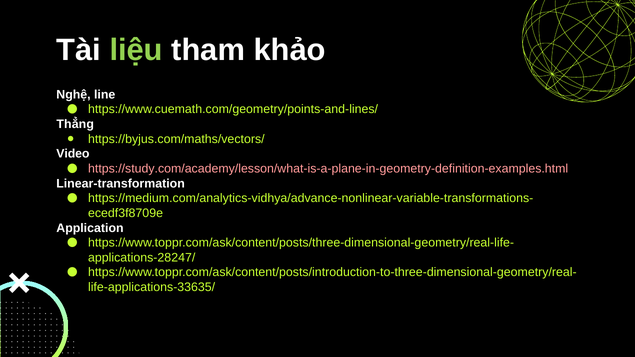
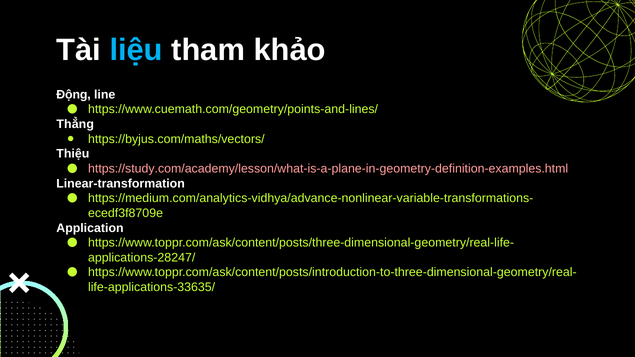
liệu colour: light green -> light blue
Nghệ: Nghệ -> Động
Video: Video -> Thiệu
